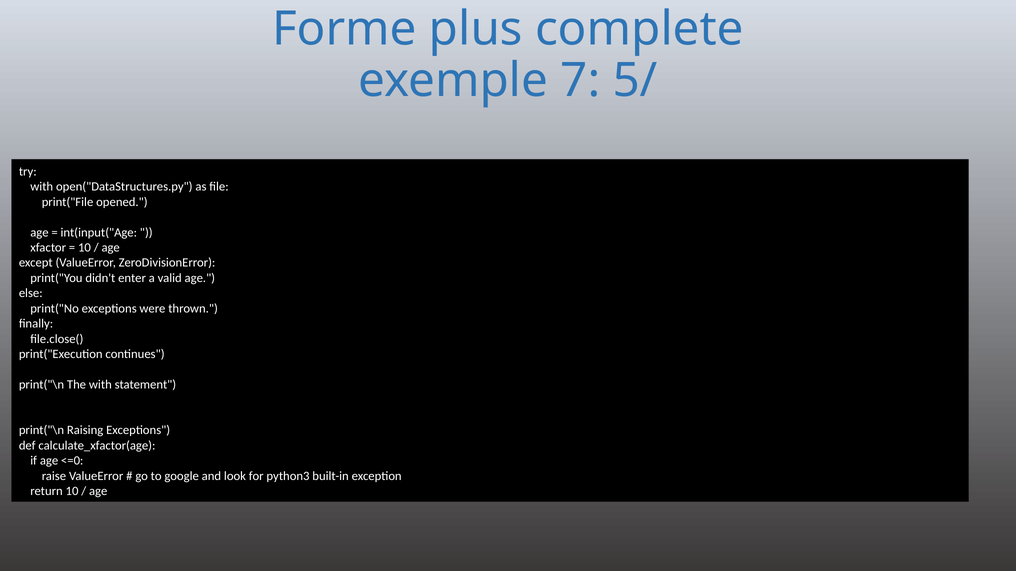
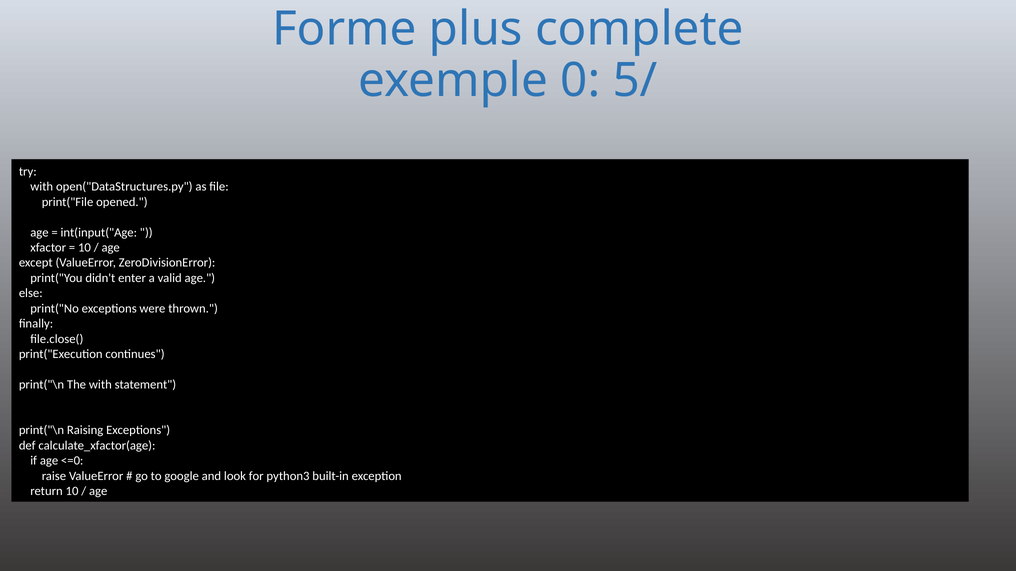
7: 7 -> 0
